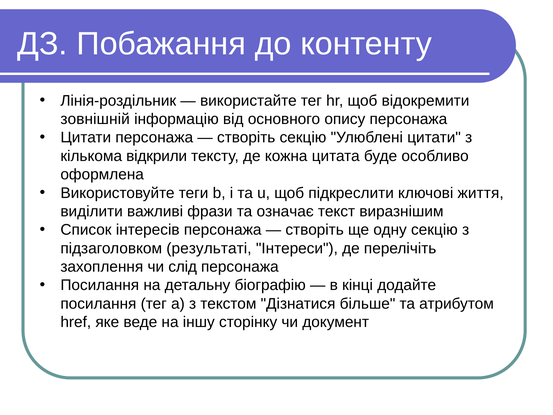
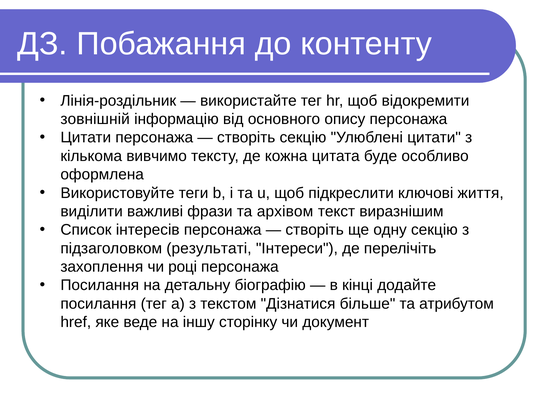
відкрили: відкрили -> вивчимо
означає: означає -> архівом
слід: слід -> році
